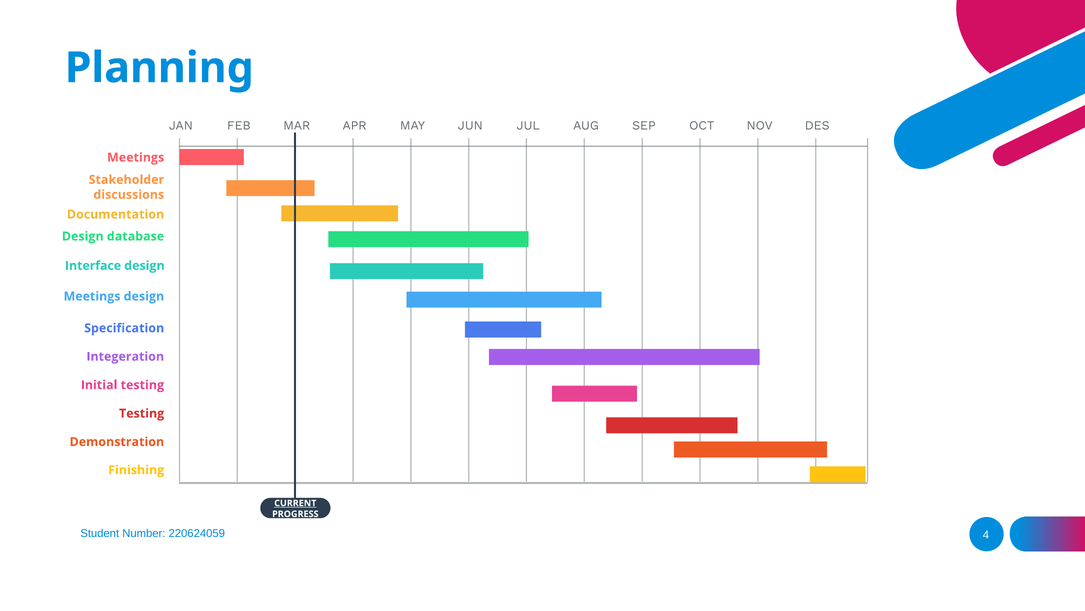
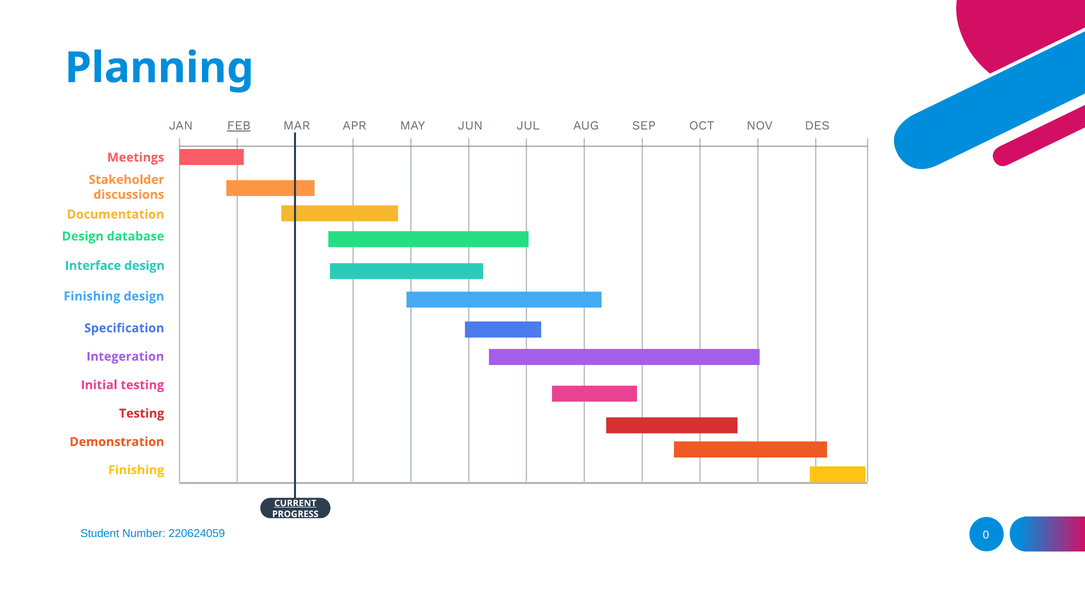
FEB underline: none -> present
Meetings at (92, 296): Meetings -> Finishing
4: 4 -> 0
